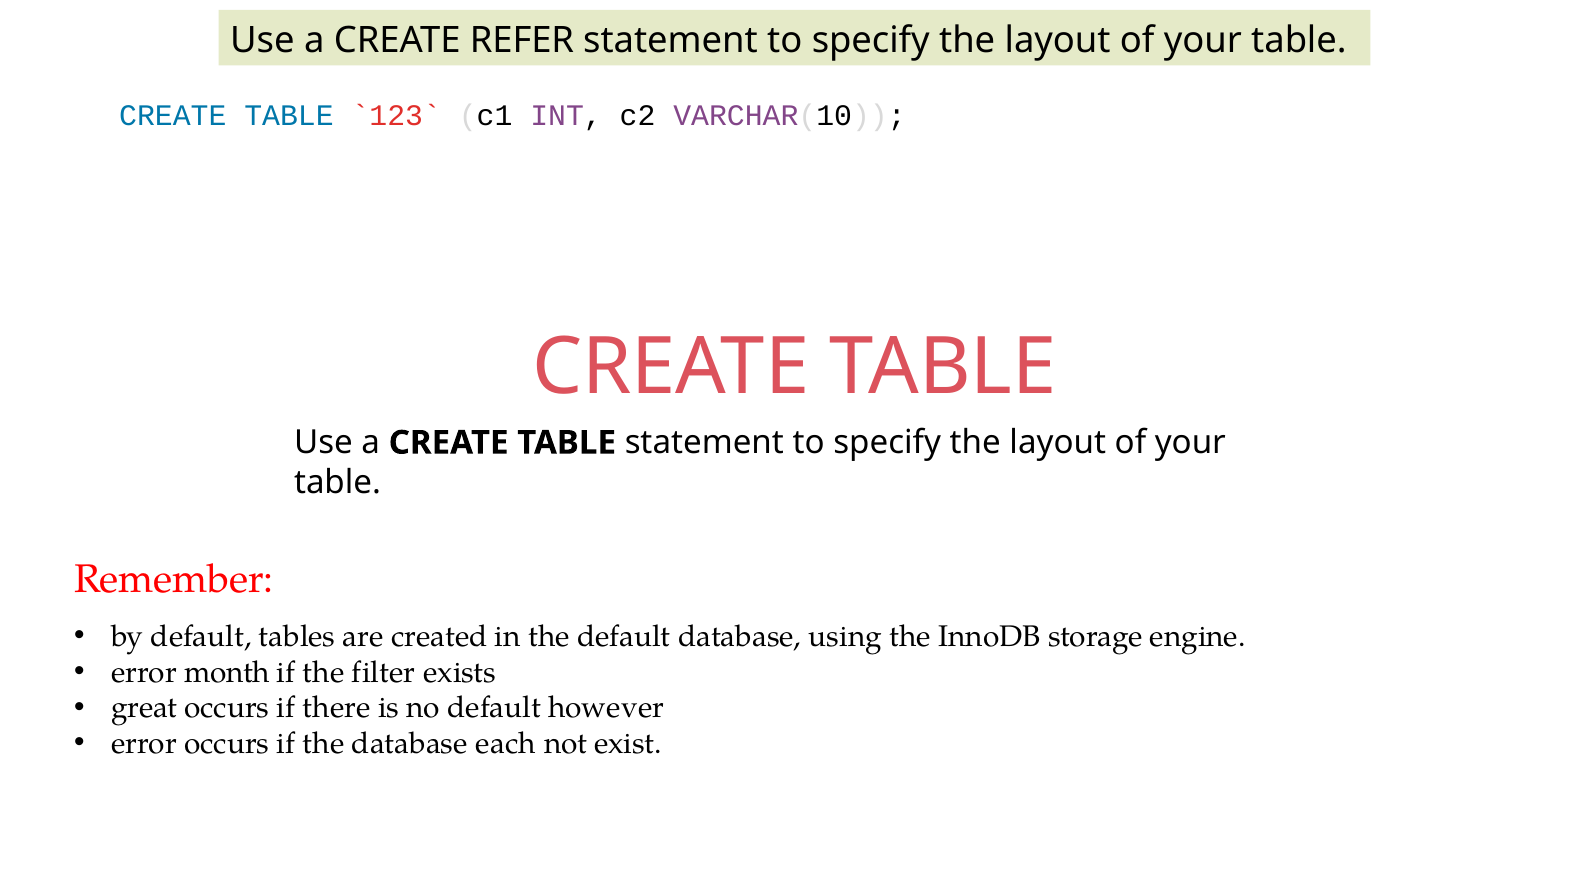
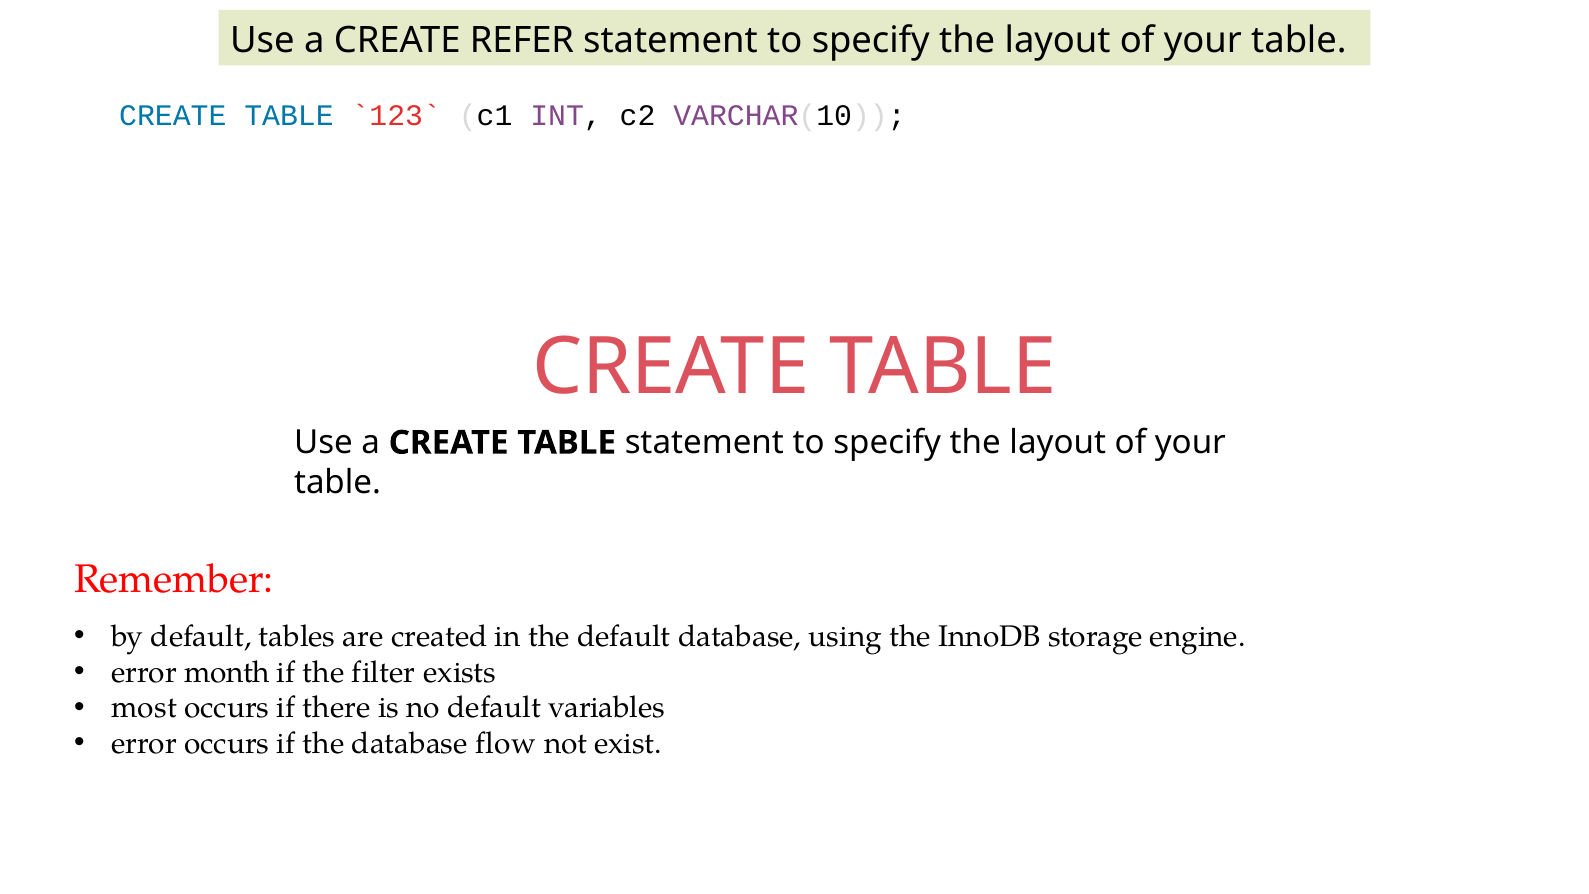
great: great -> most
however: however -> variables
each: each -> flow
